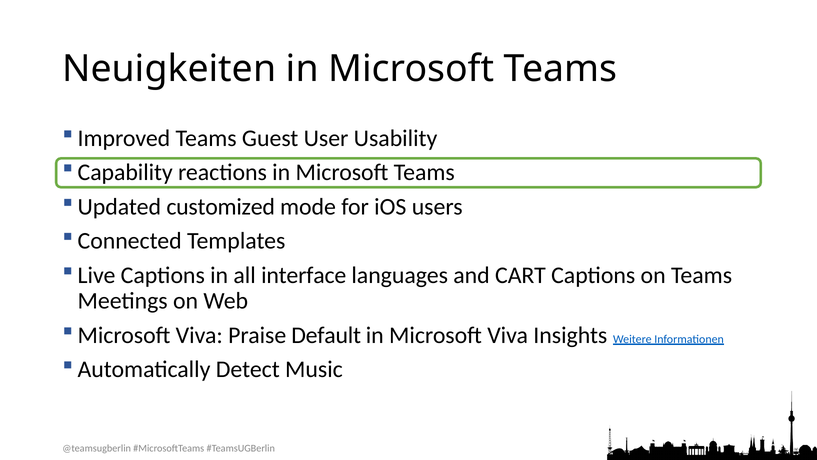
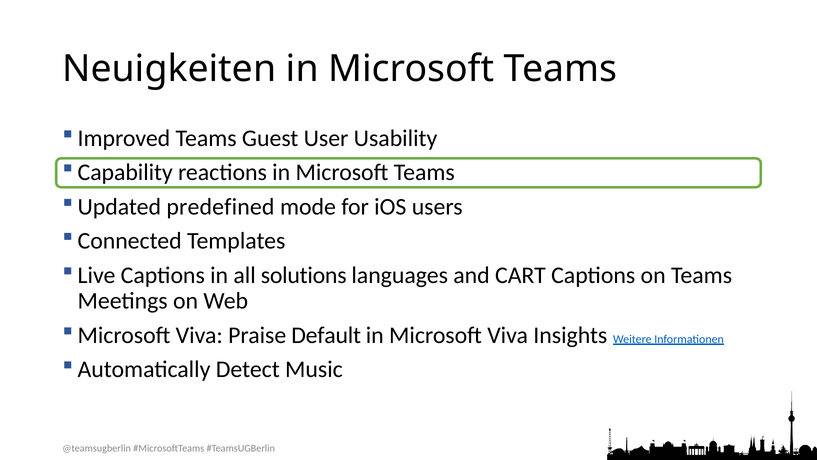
customized: customized -> predefined
interface: interface -> solutions
